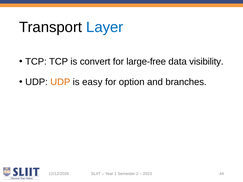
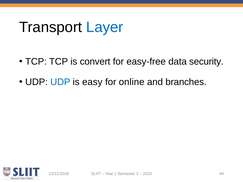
large-free: large-free -> easy-free
visibility: visibility -> security
UDP at (60, 82) colour: orange -> blue
option: option -> online
